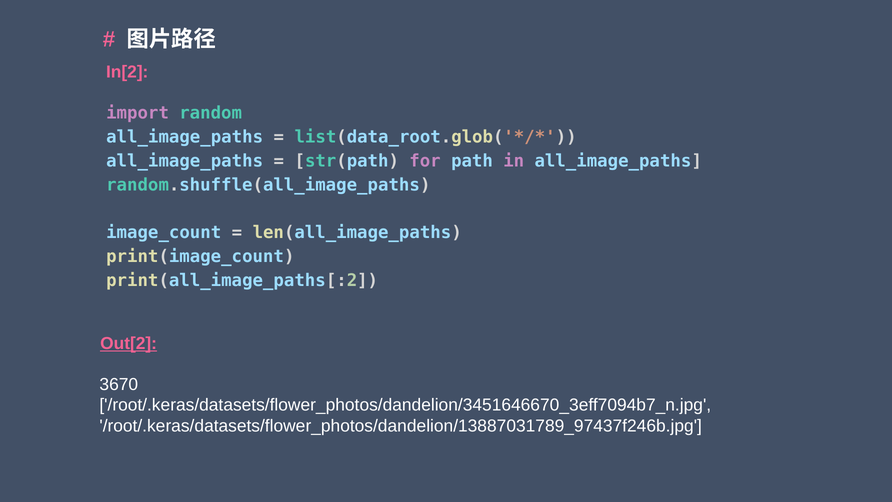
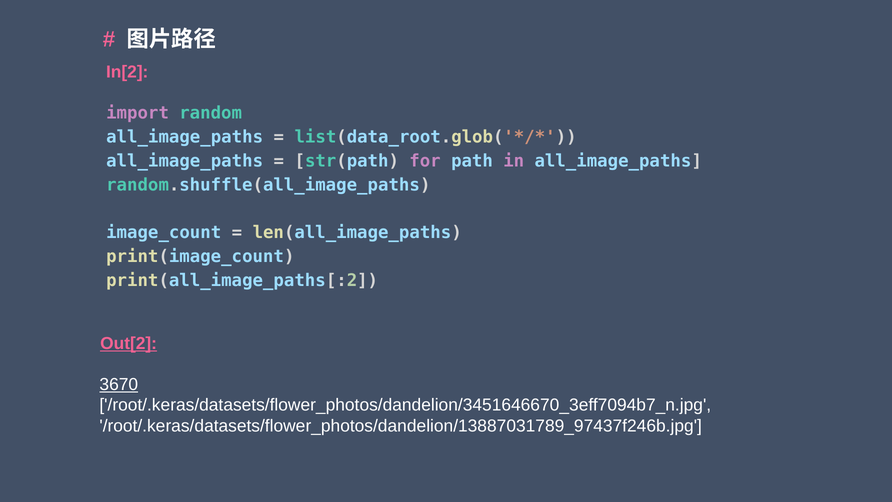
3670 underline: none -> present
